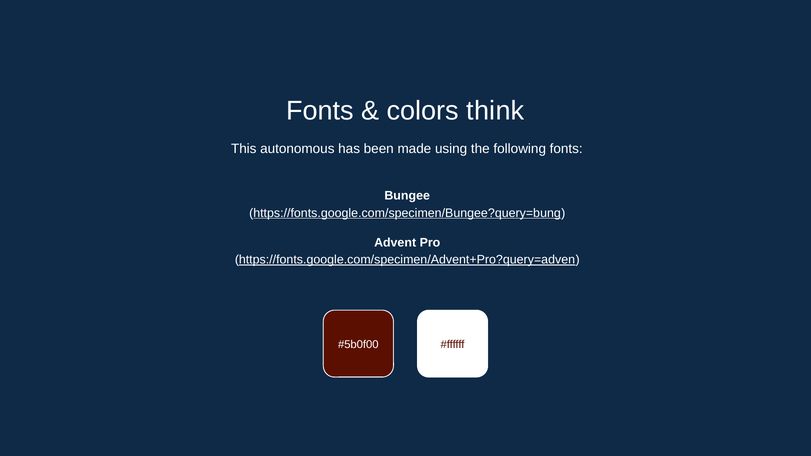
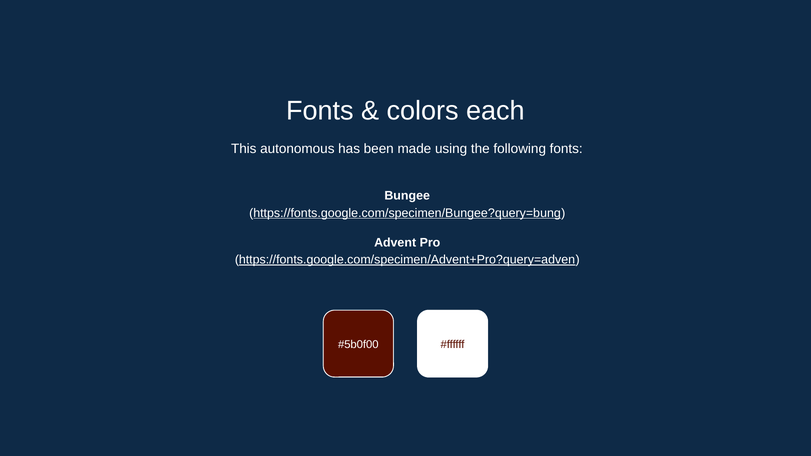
think: think -> each
